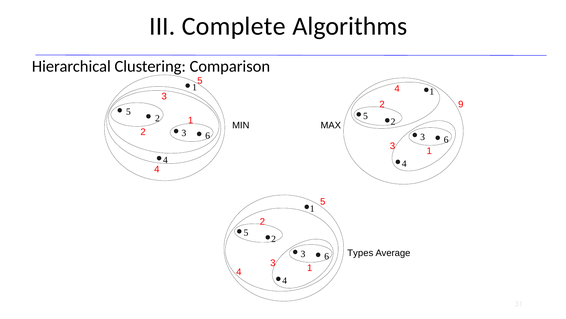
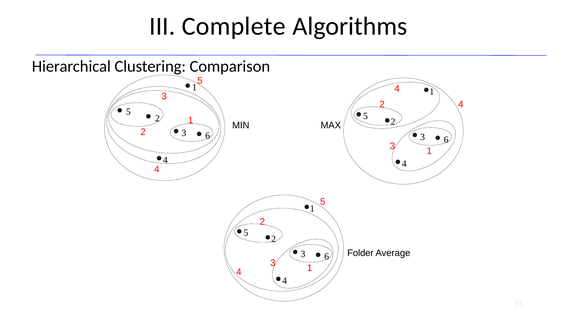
2 9: 9 -> 4
Types: Types -> Folder
